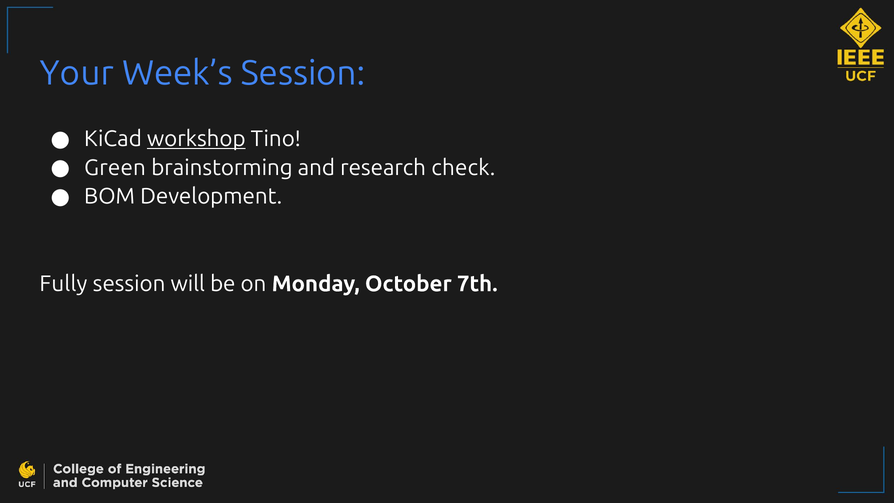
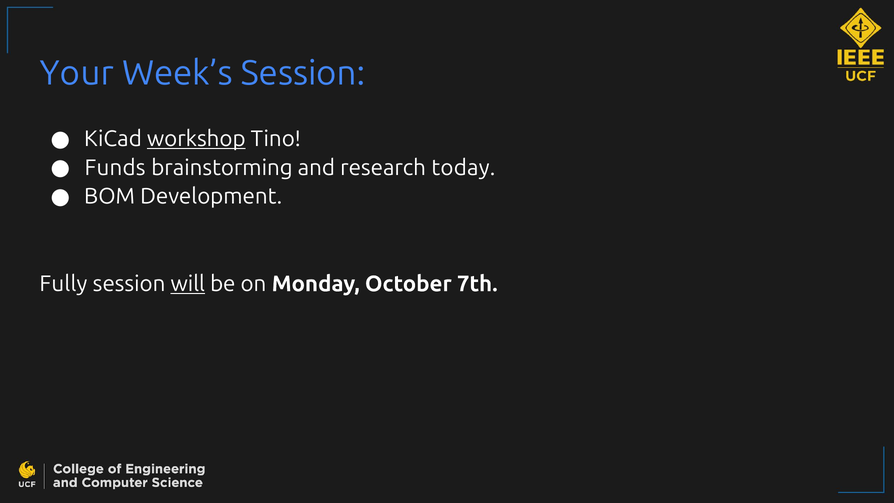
Green: Green -> Funds
check: check -> today
will underline: none -> present
